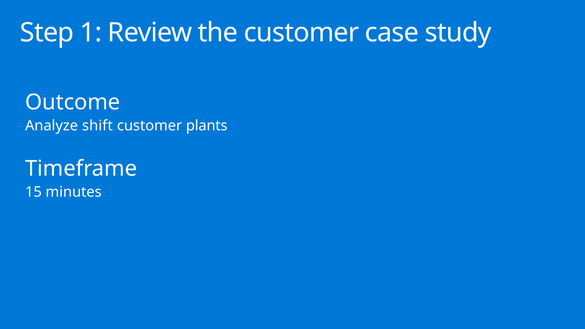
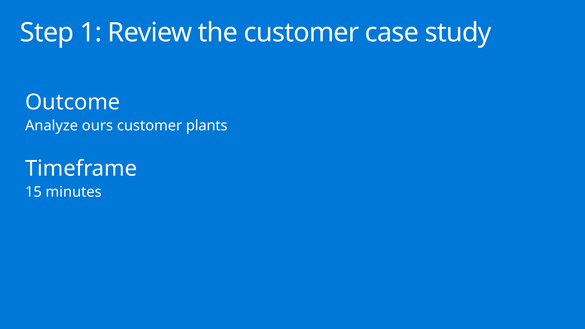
shift: shift -> ours
